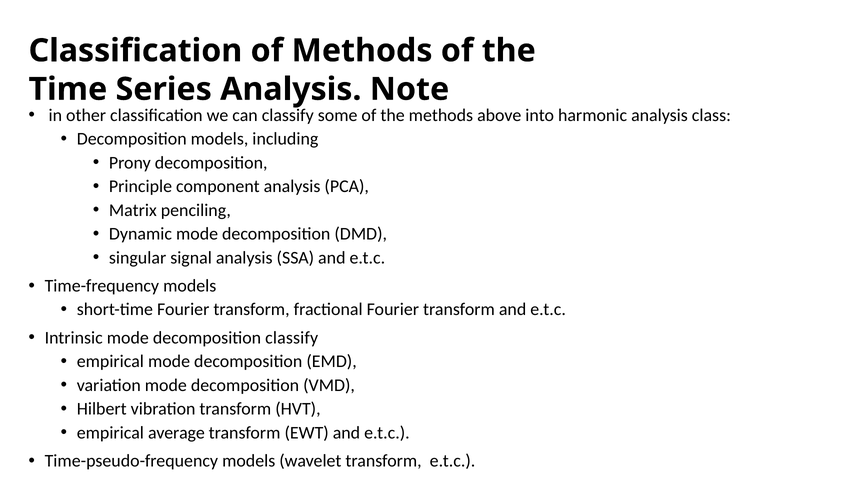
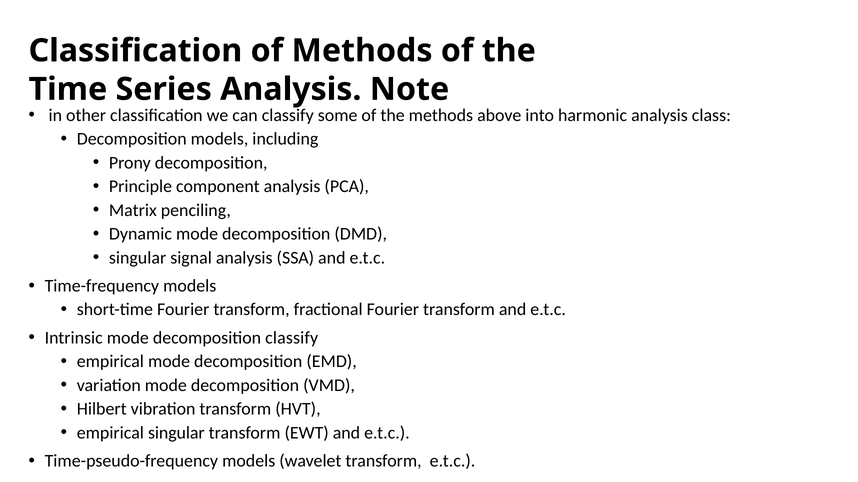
empirical average: average -> singular
